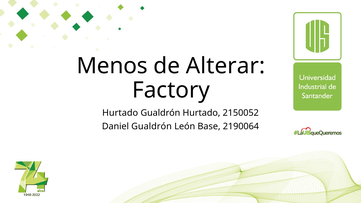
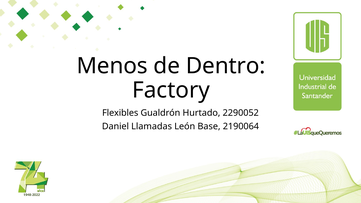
Alterar: Alterar -> Dentro
Hurtado at (120, 113): Hurtado -> Flexibles
2150052: 2150052 -> 2290052
Daniel Gualdrón: Gualdrón -> Llamadas
